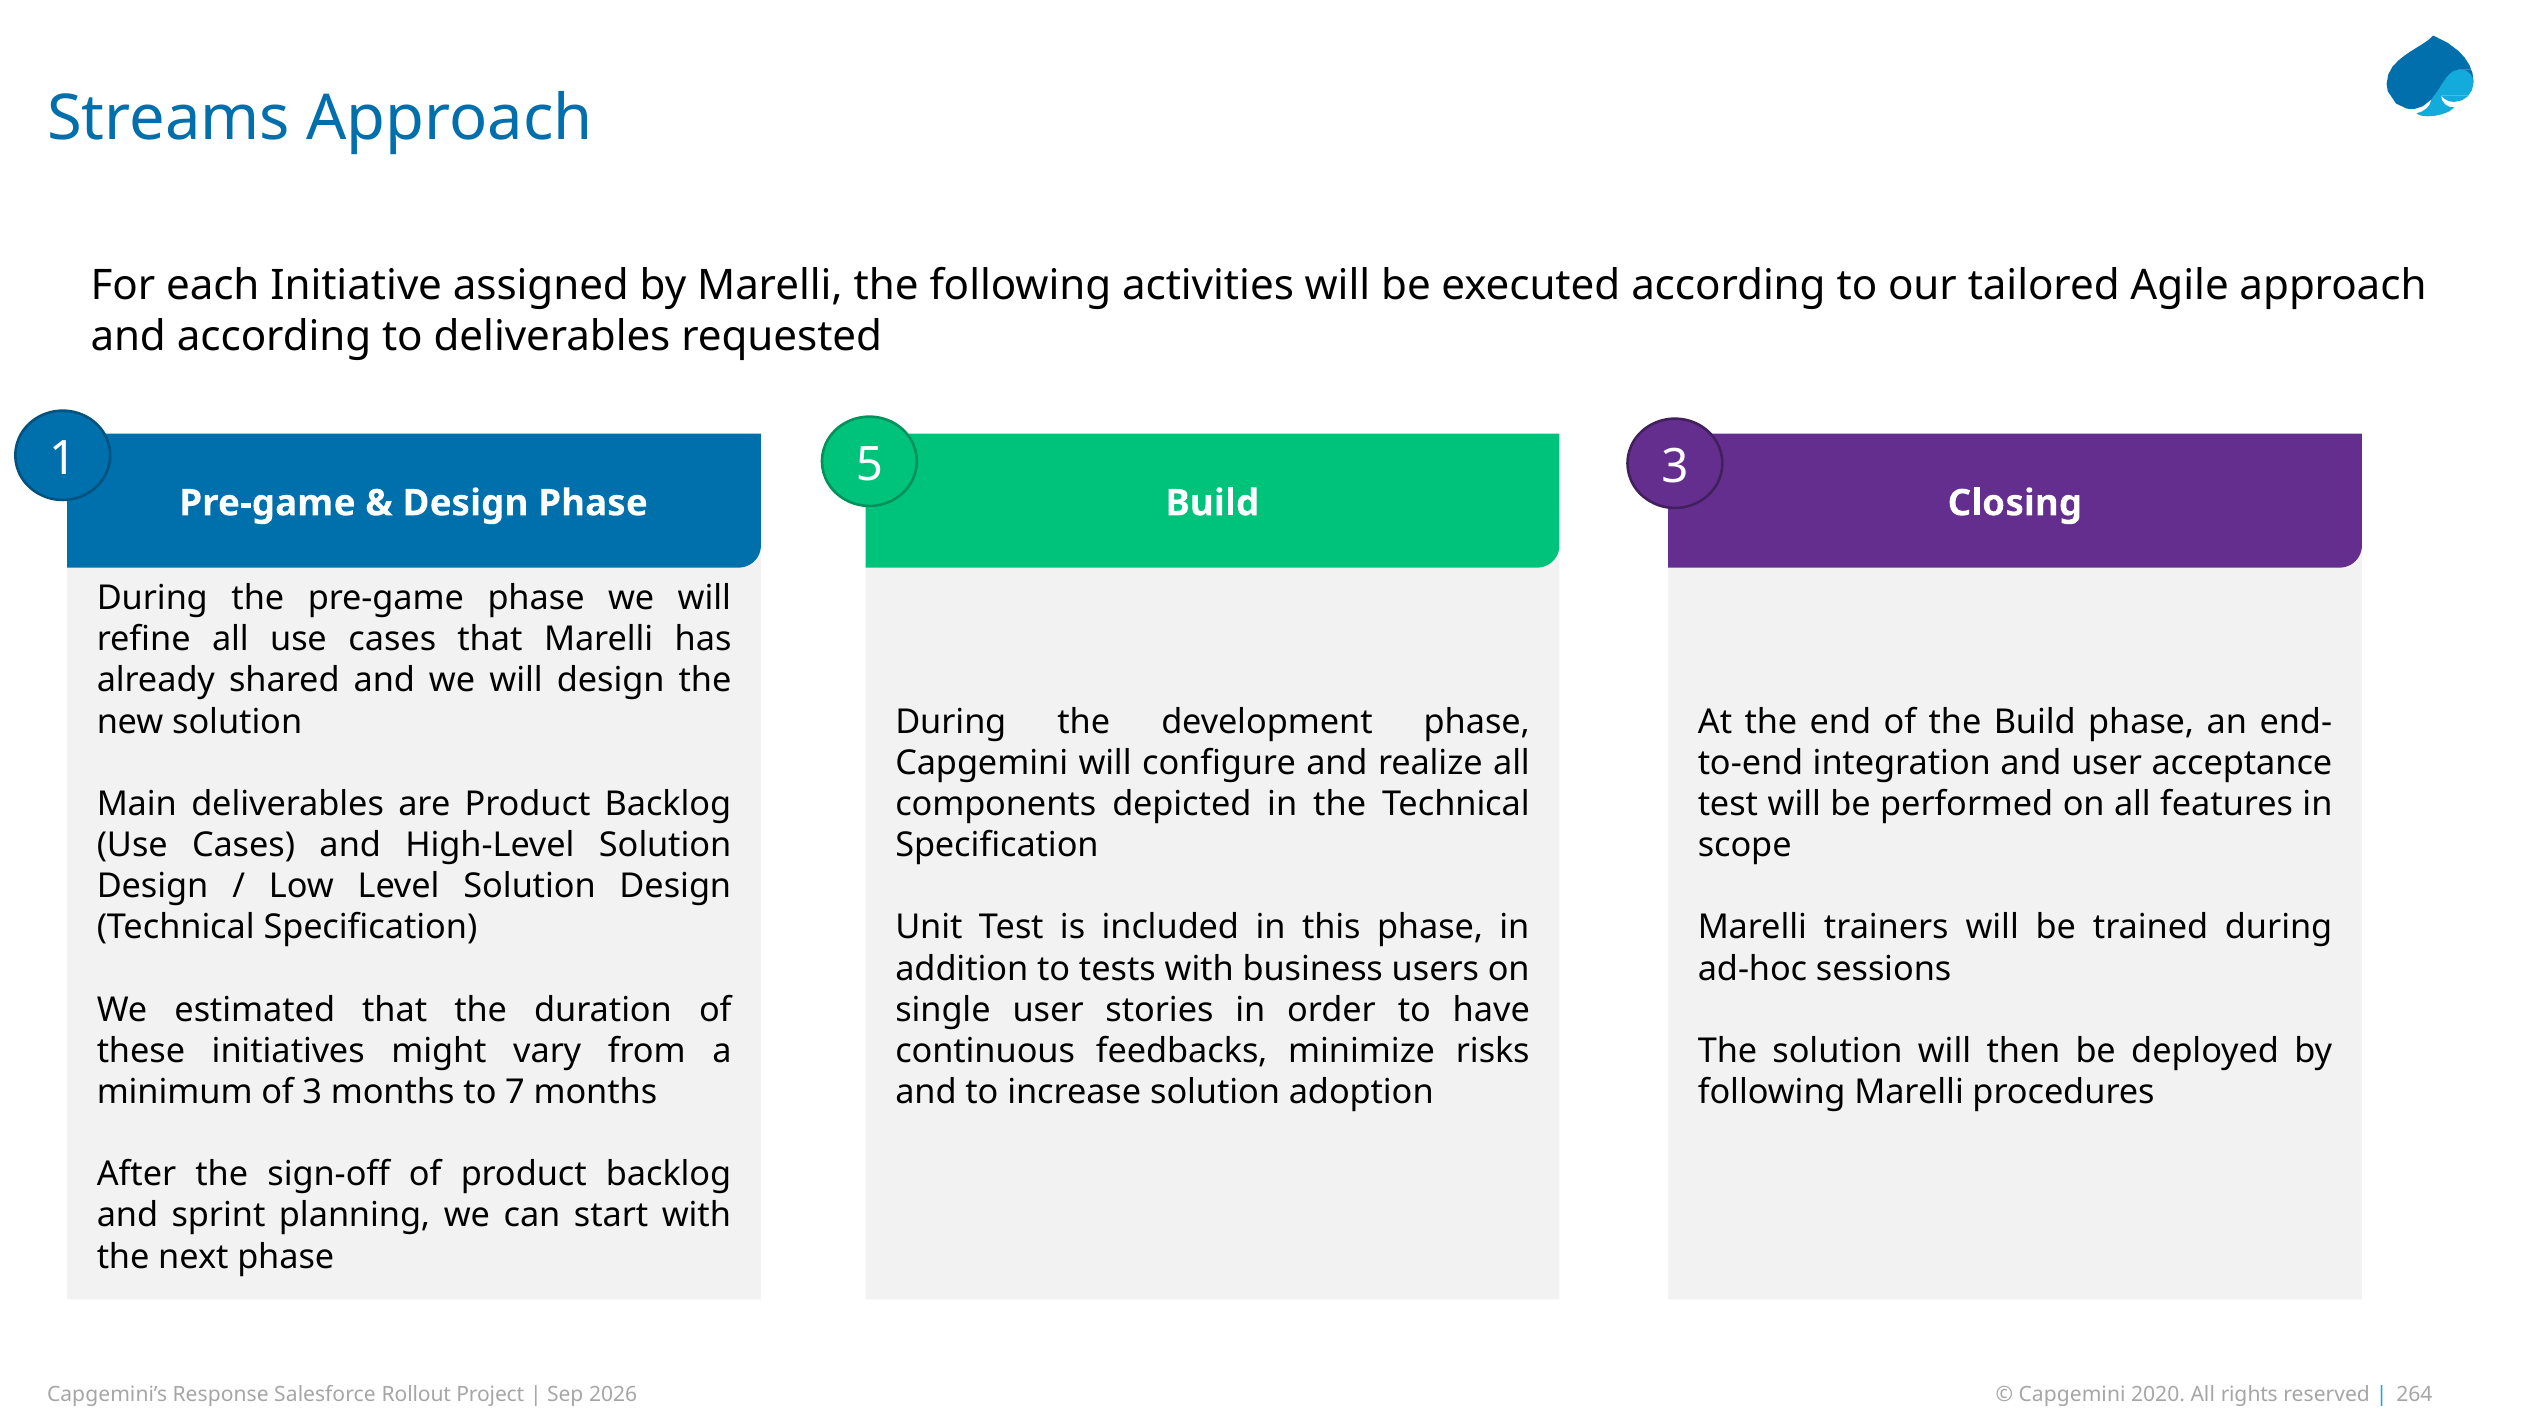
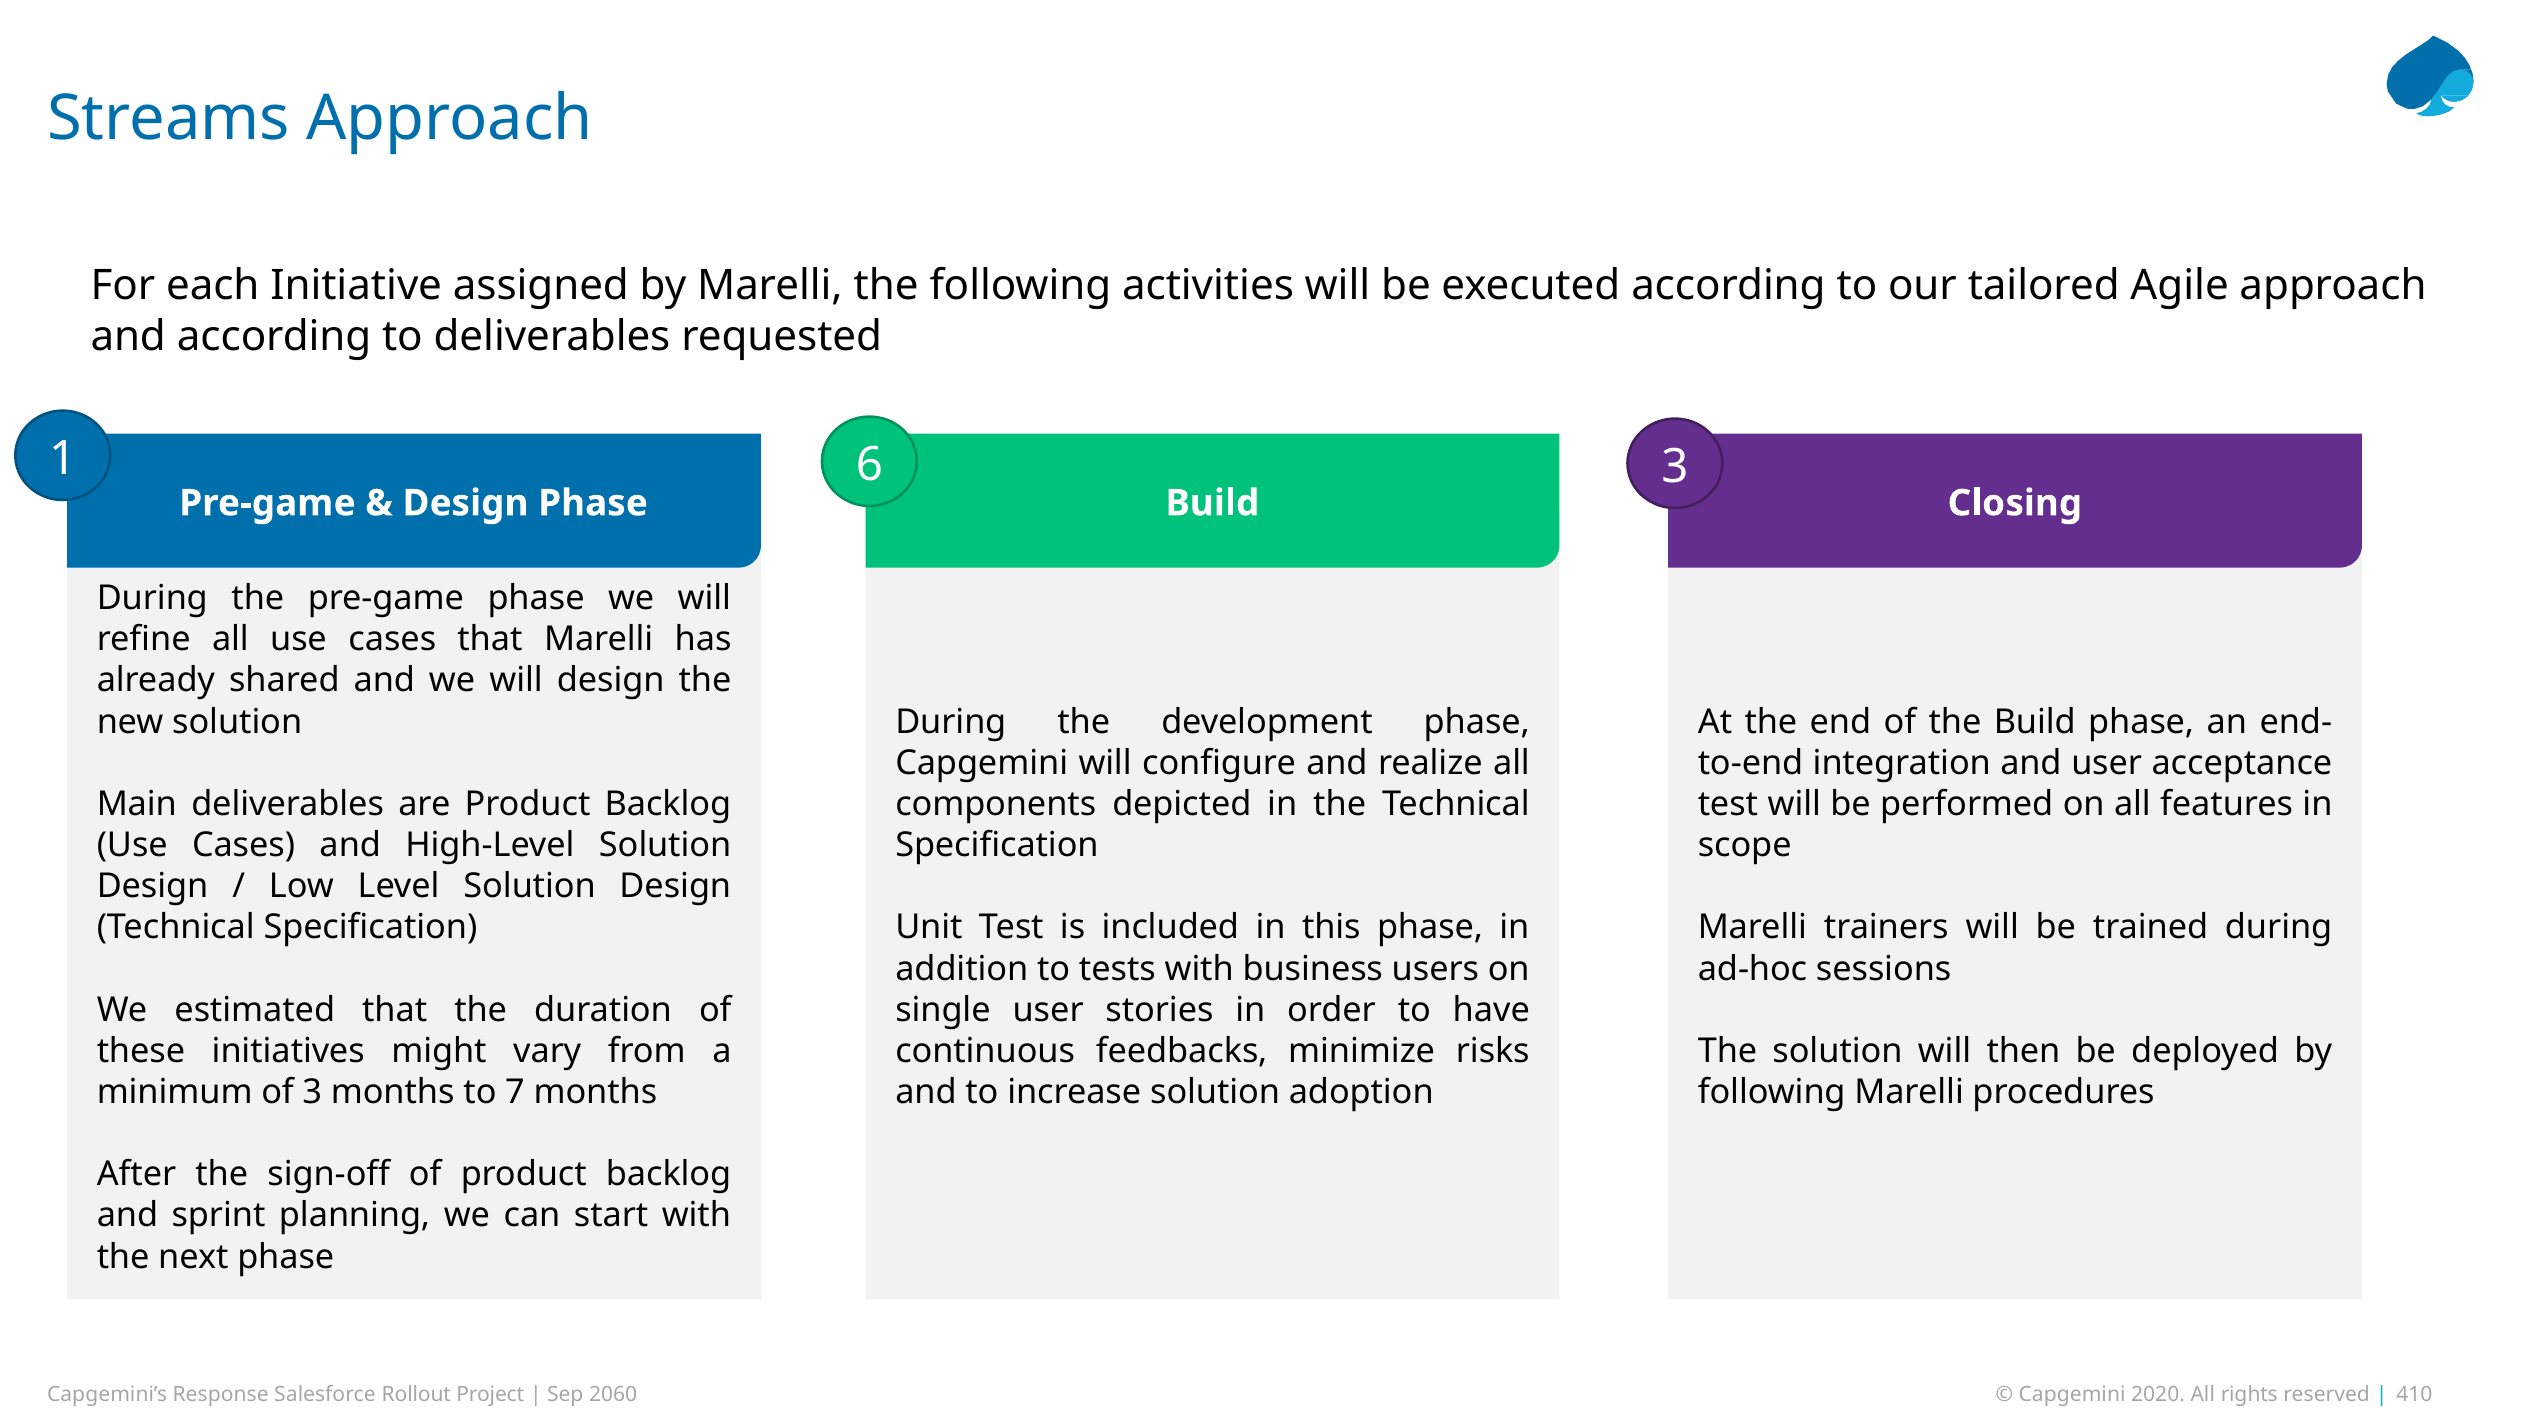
5: 5 -> 6
2026: 2026 -> 2060
264: 264 -> 410
